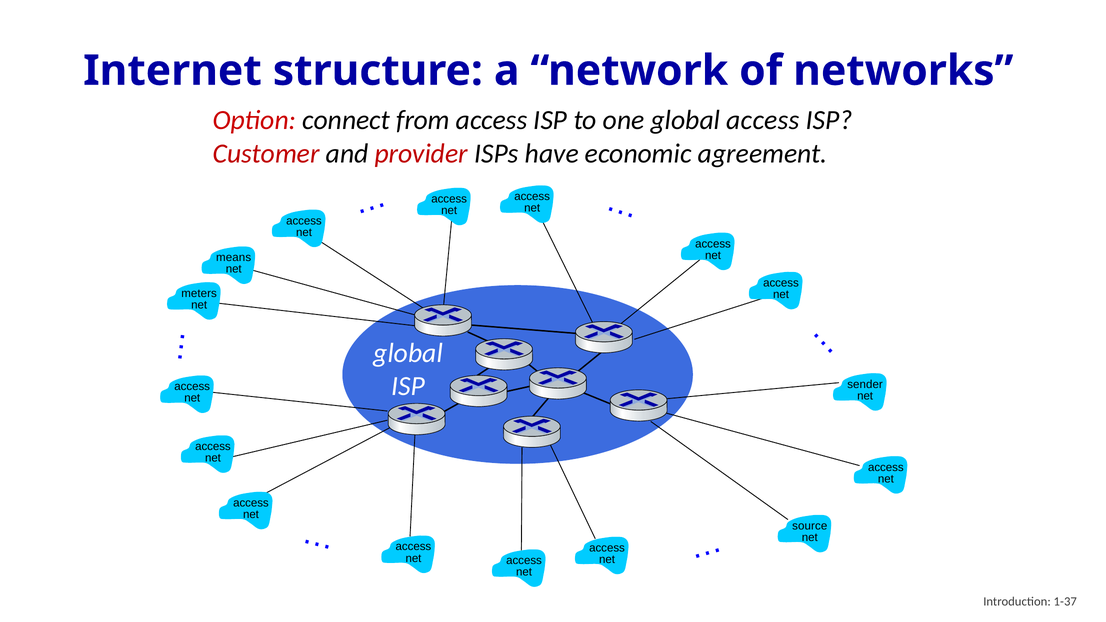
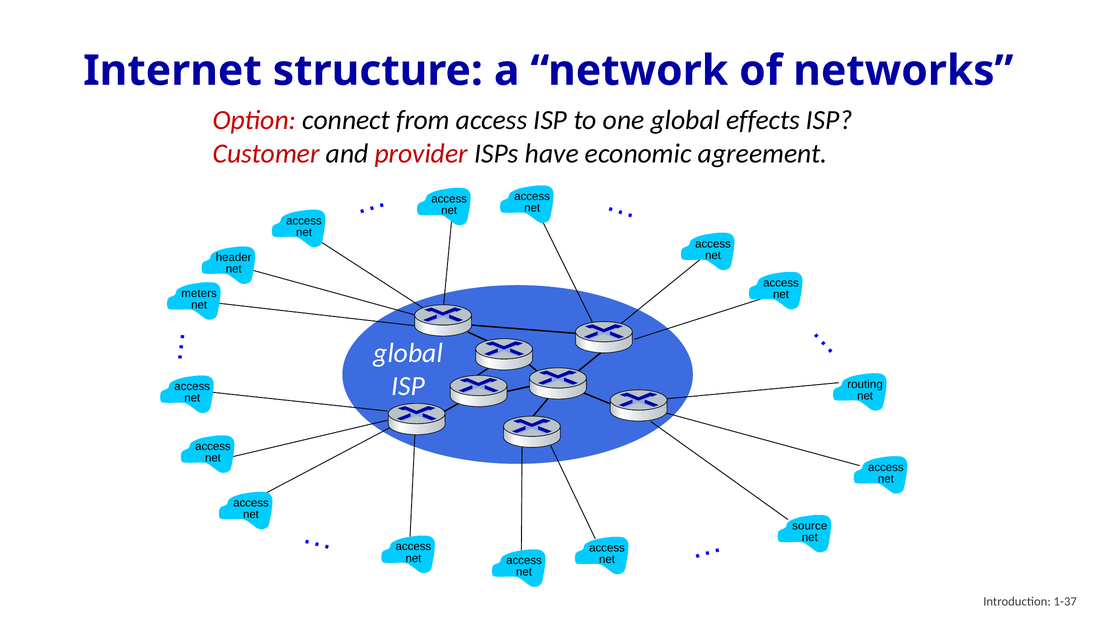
global access: access -> effects
means: means -> header
sender: sender -> routing
